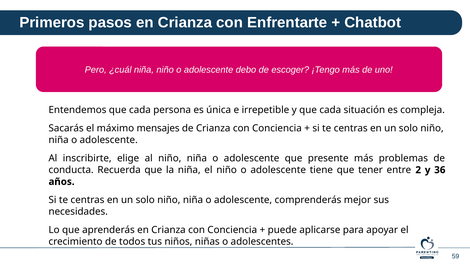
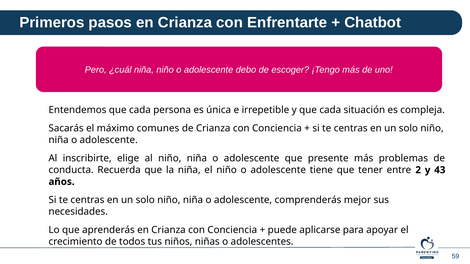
mensajes: mensajes -> comunes
36: 36 -> 43
